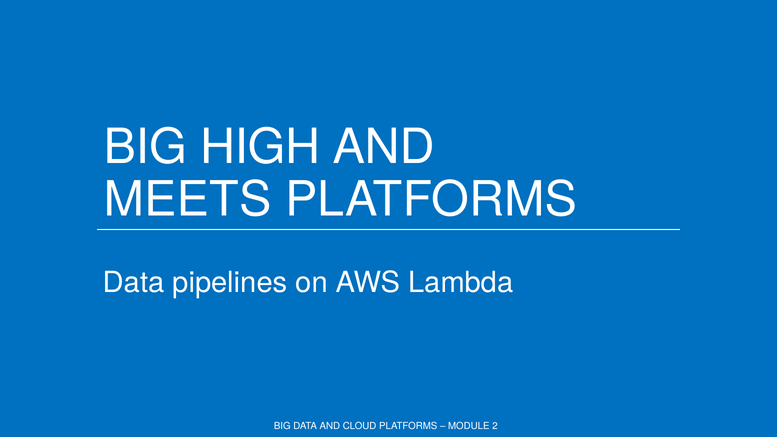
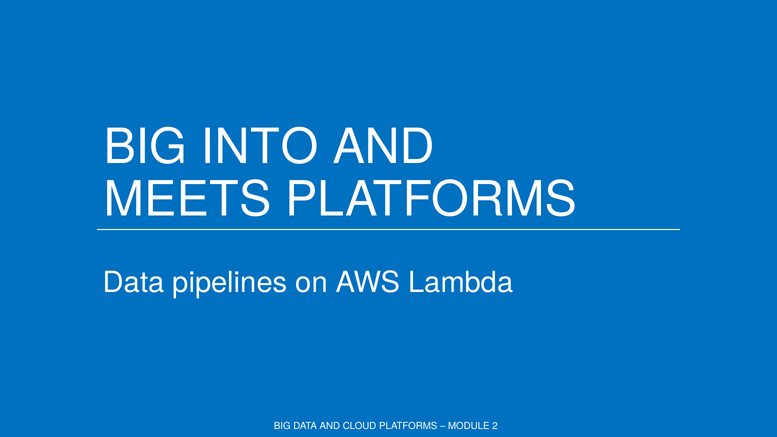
HIGH: HIGH -> INTO
